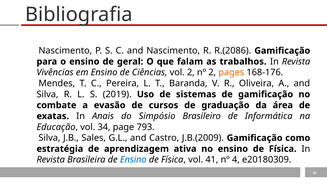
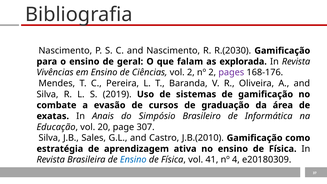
R.(2086: R.(2086 -> R.(2030
trabalhos: trabalhos -> explorada
pages colour: orange -> purple
34: 34 -> 20
793: 793 -> 307
J.B.(2009: J.B.(2009 -> J.B.(2010
